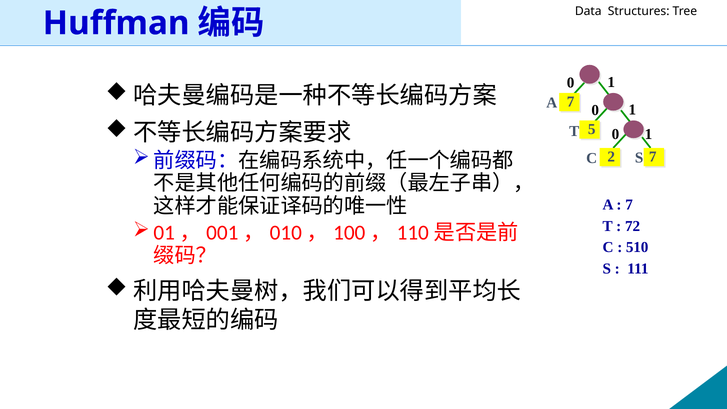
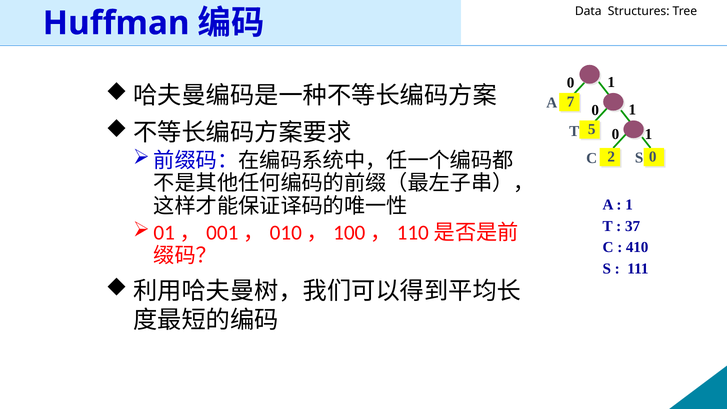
2 7: 7 -> 0
7 at (629, 205): 7 -> 1
72: 72 -> 37
510: 510 -> 410
